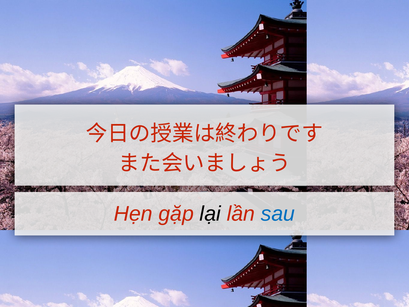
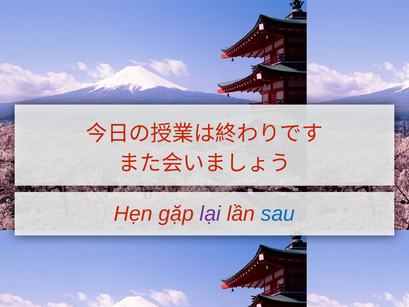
lại colour: black -> purple
